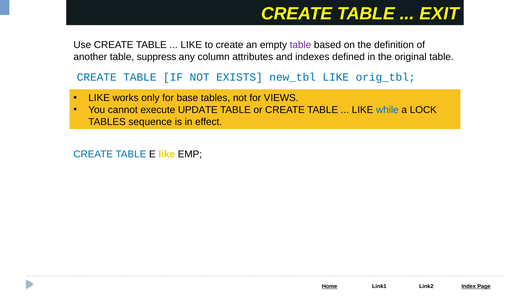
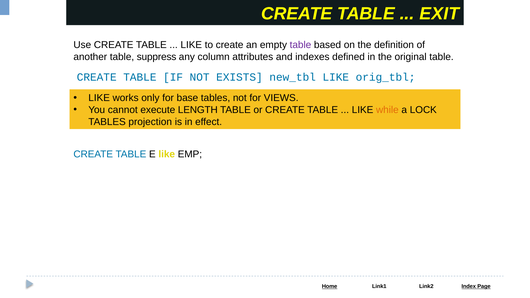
UPDATE: UPDATE -> LENGTH
while colour: blue -> orange
sequence: sequence -> projection
